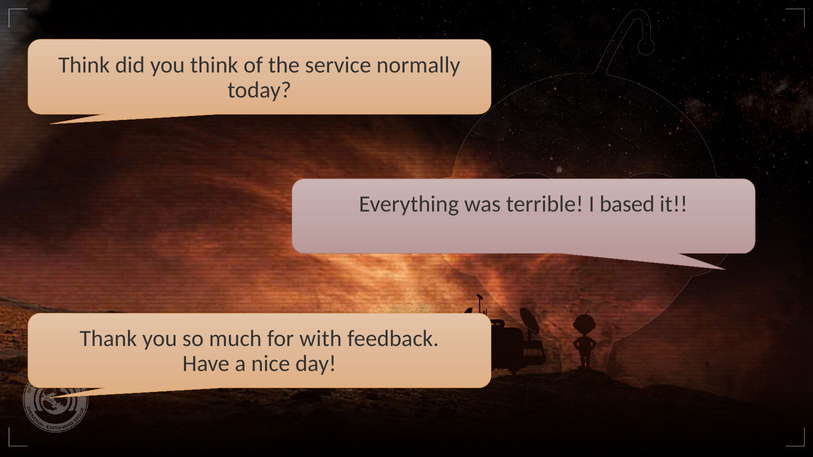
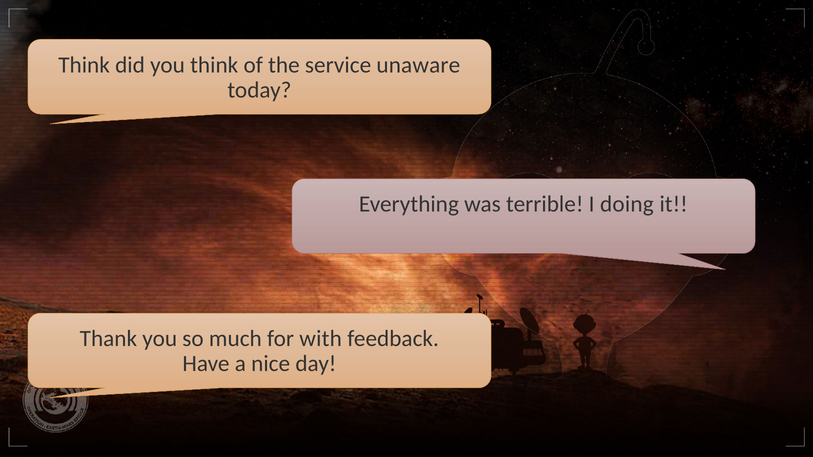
normally: normally -> unaware
based: based -> doing
